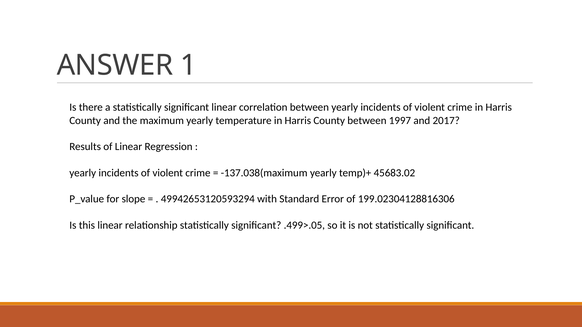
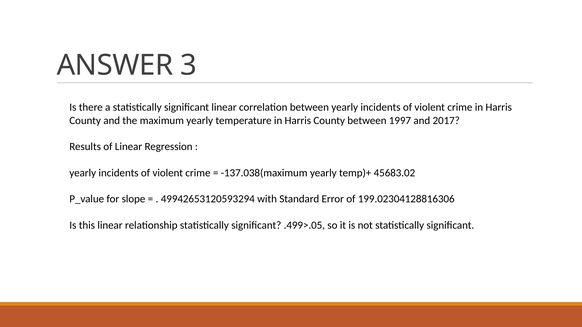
1: 1 -> 3
